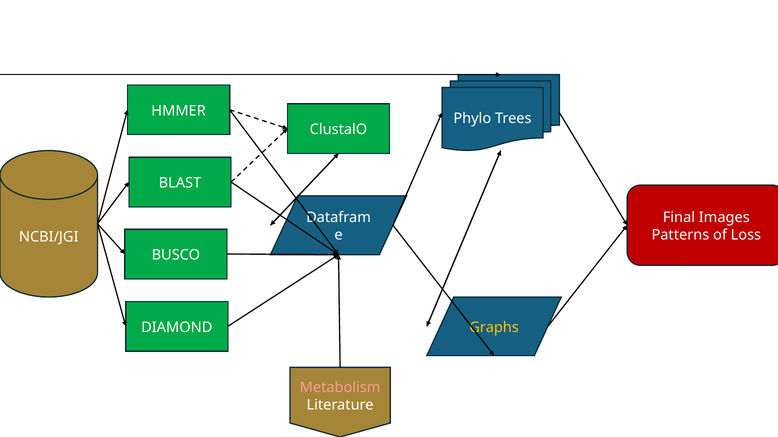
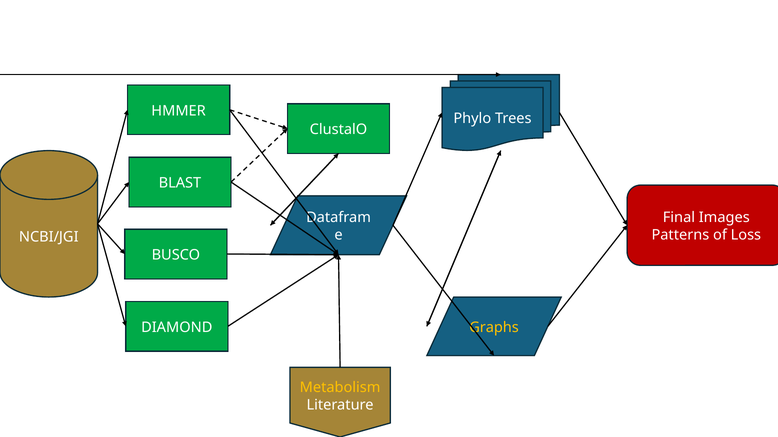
Metabolism colour: pink -> yellow
